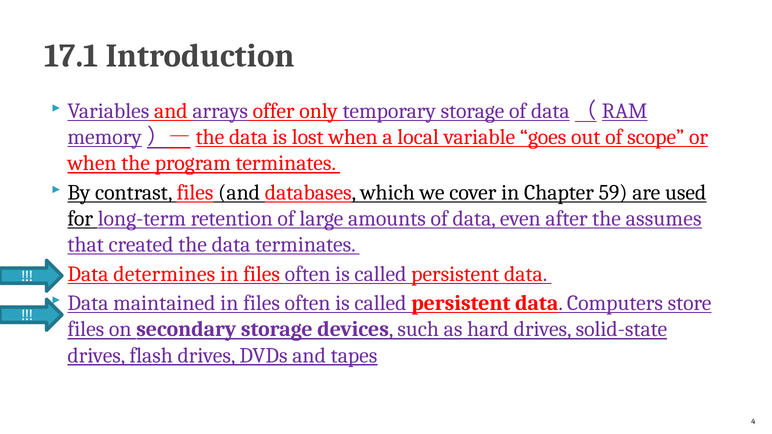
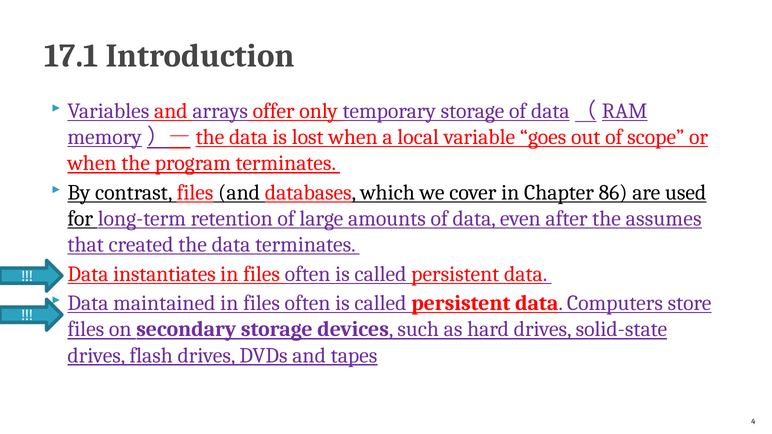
59: 59 -> 86
determines: determines -> instantiates
